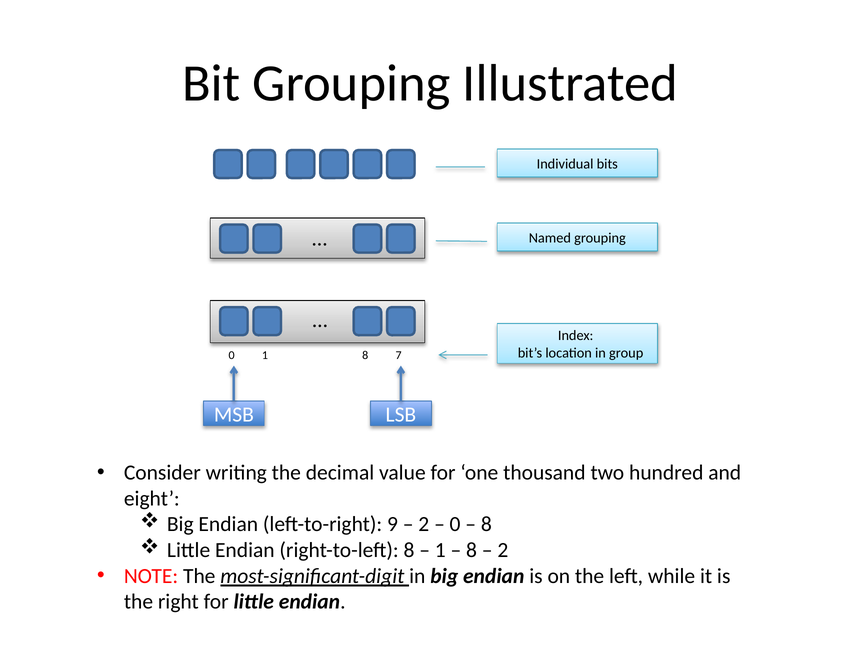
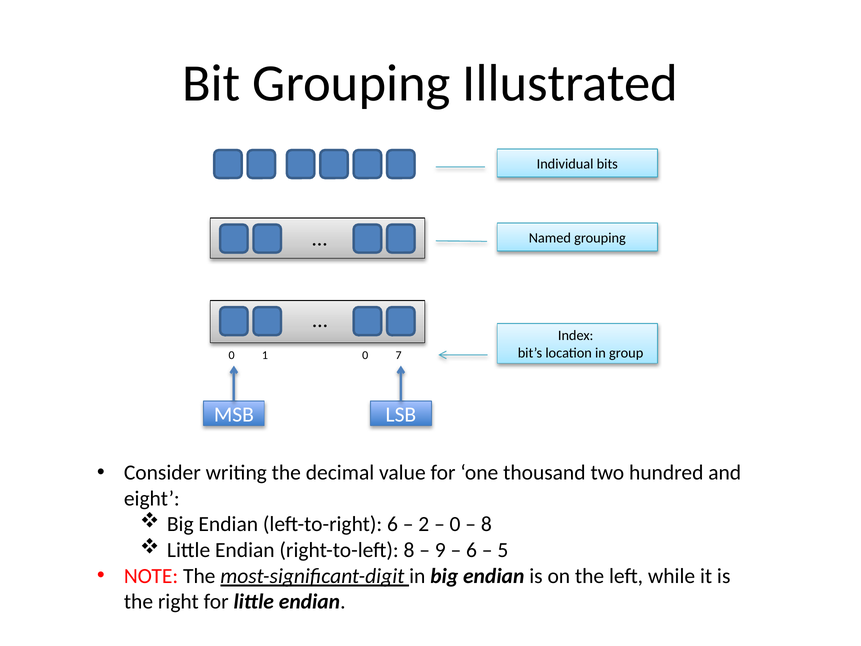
1 8: 8 -> 0
left-to-right 9: 9 -> 6
1 at (440, 550): 1 -> 9
8 at (472, 550): 8 -> 6
2 at (503, 550): 2 -> 5
